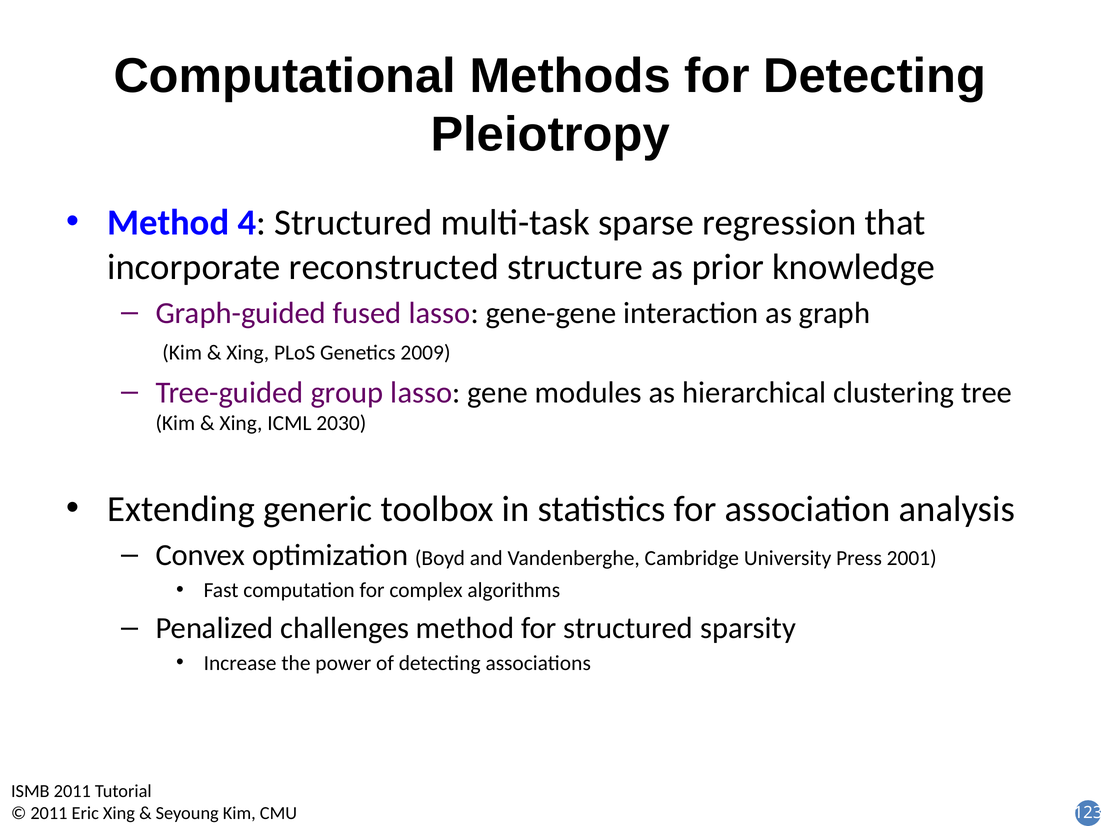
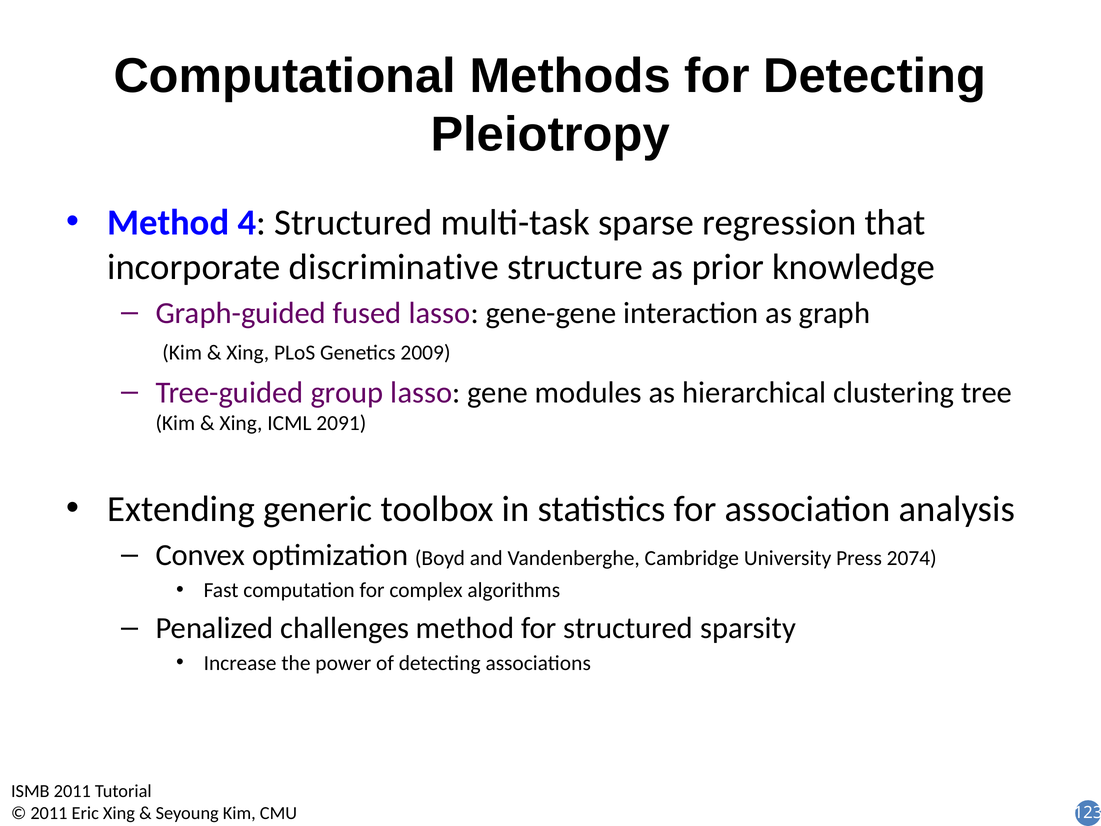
reconstructed: reconstructed -> discriminative
2030: 2030 -> 2091
2001: 2001 -> 2074
